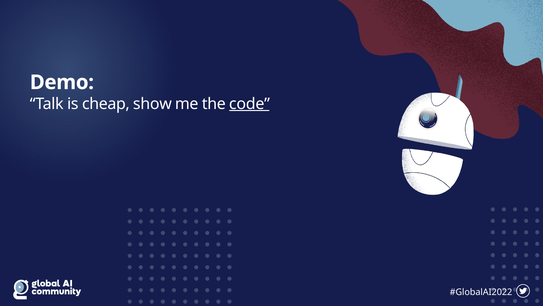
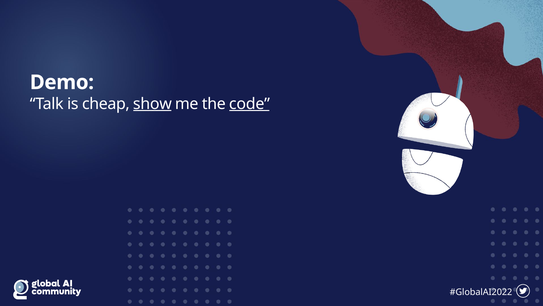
show underline: none -> present
